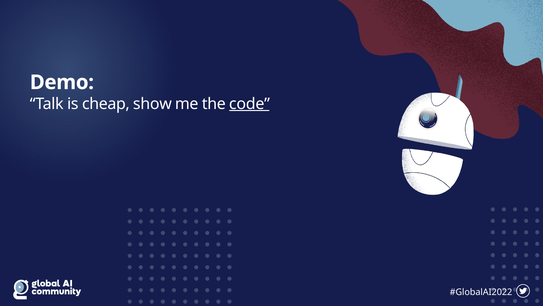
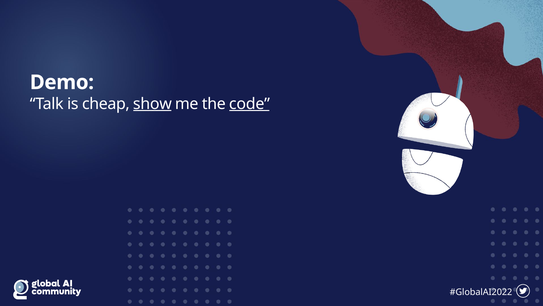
show underline: none -> present
